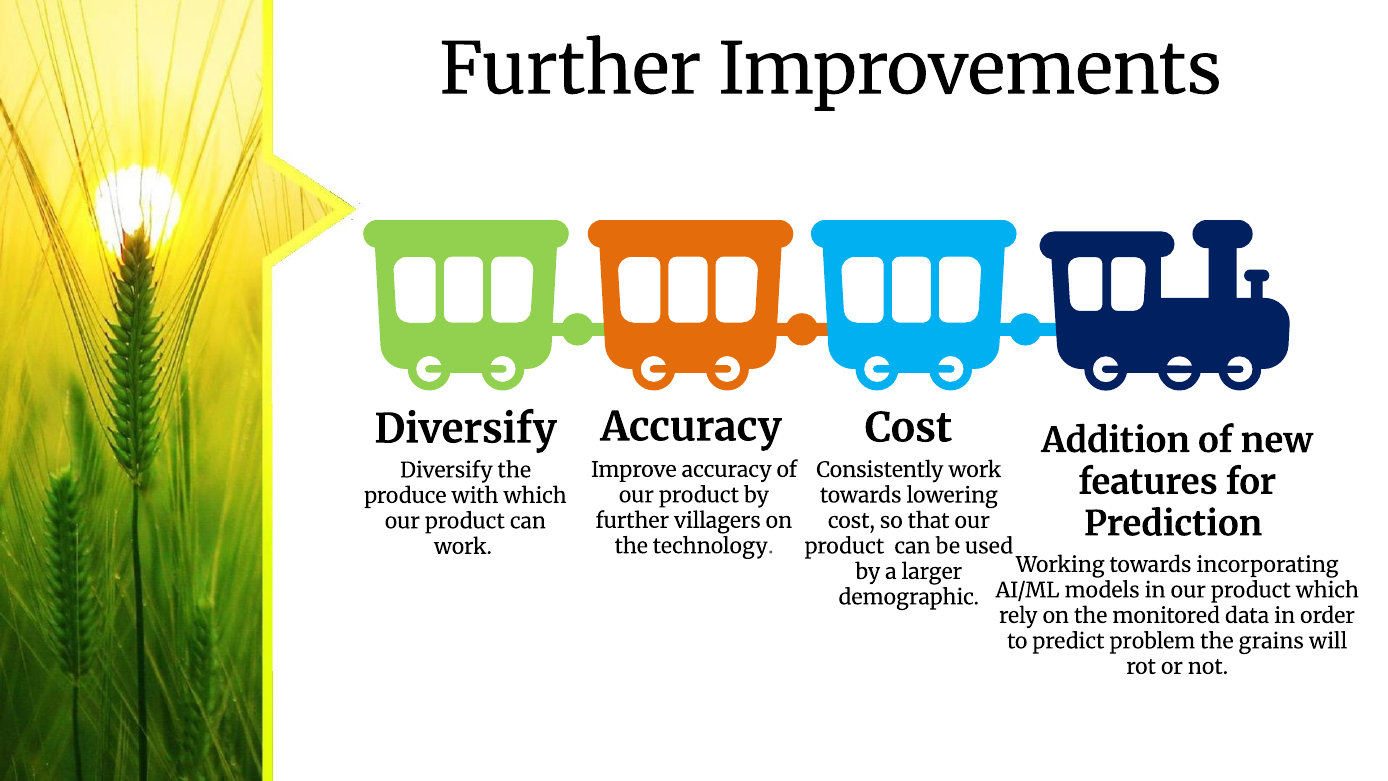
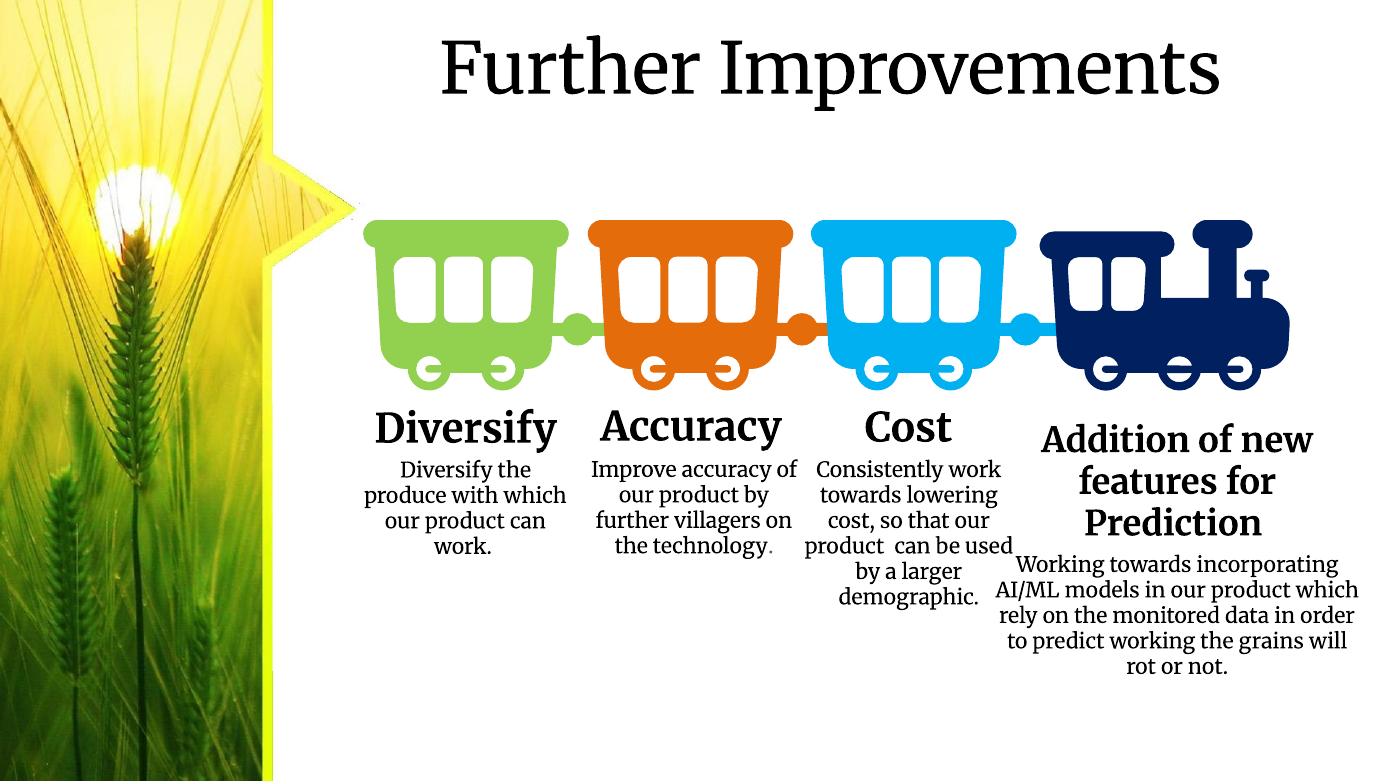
predict problem: problem -> working
